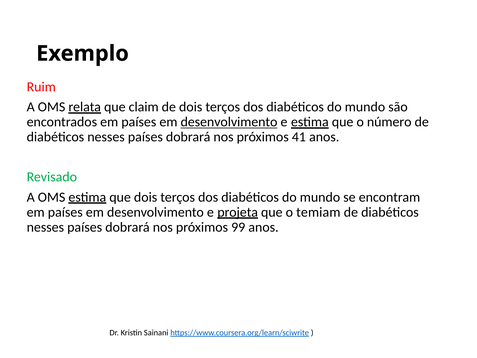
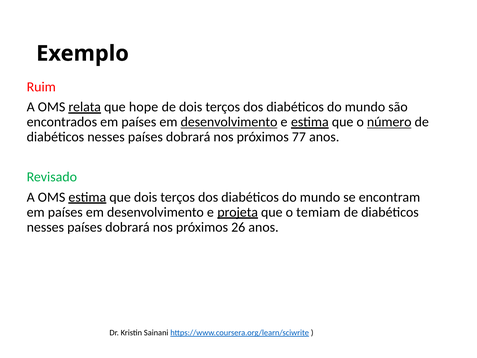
claim: claim -> hope
número underline: none -> present
41: 41 -> 77
99: 99 -> 26
